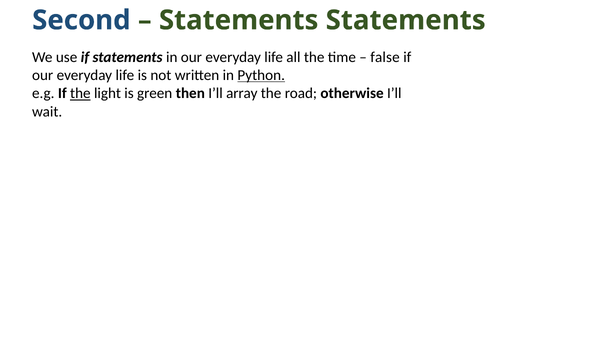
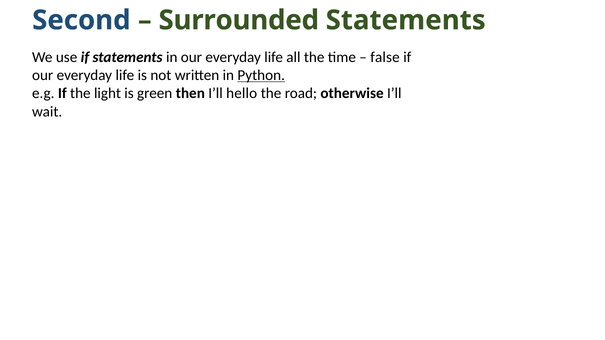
Statements at (239, 20): Statements -> Surrounded
the at (80, 93) underline: present -> none
array: array -> hello
